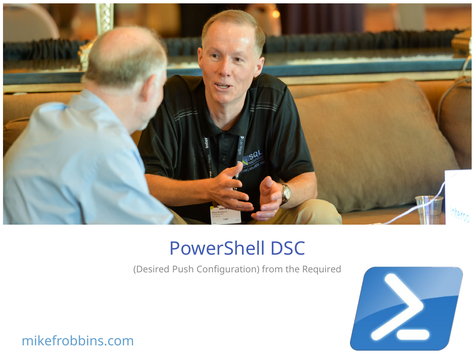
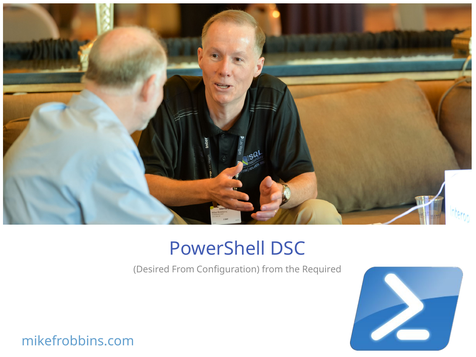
Desired Push: Push -> From
